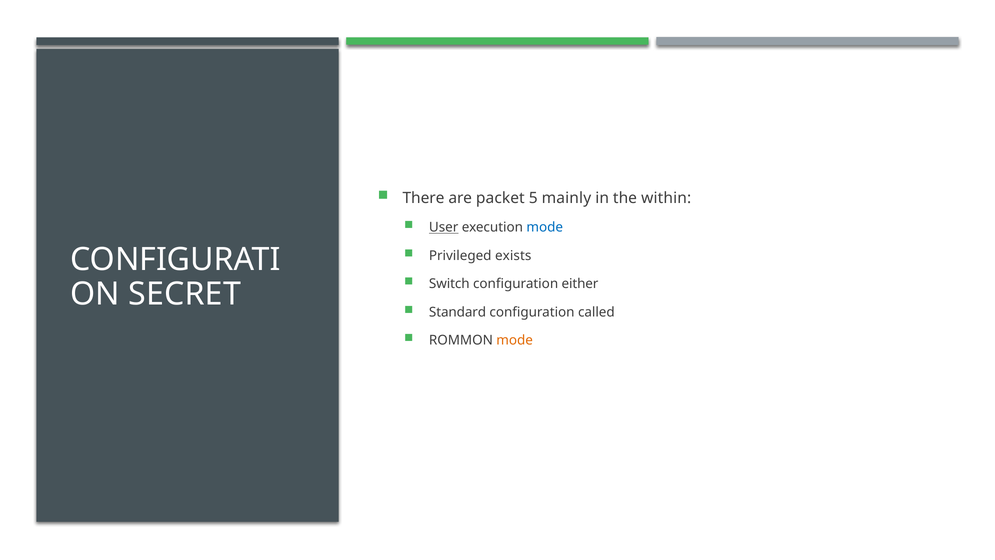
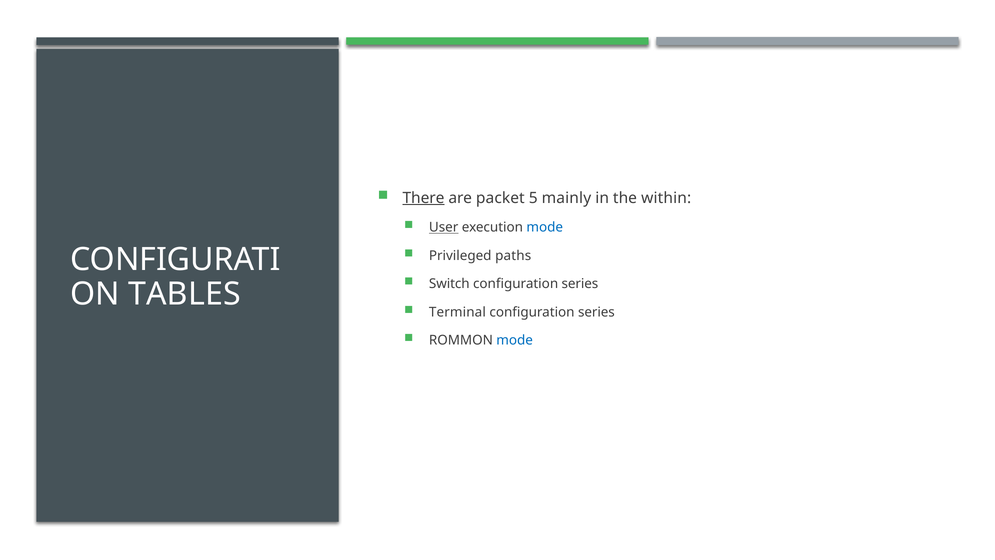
There underline: none -> present
exists: exists -> paths
either at (580, 284): either -> series
SECRET: SECRET -> TABLES
Standard: Standard -> Terminal
called at (596, 312): called -> series
mode at (515, 340) colour: orange -> blue
